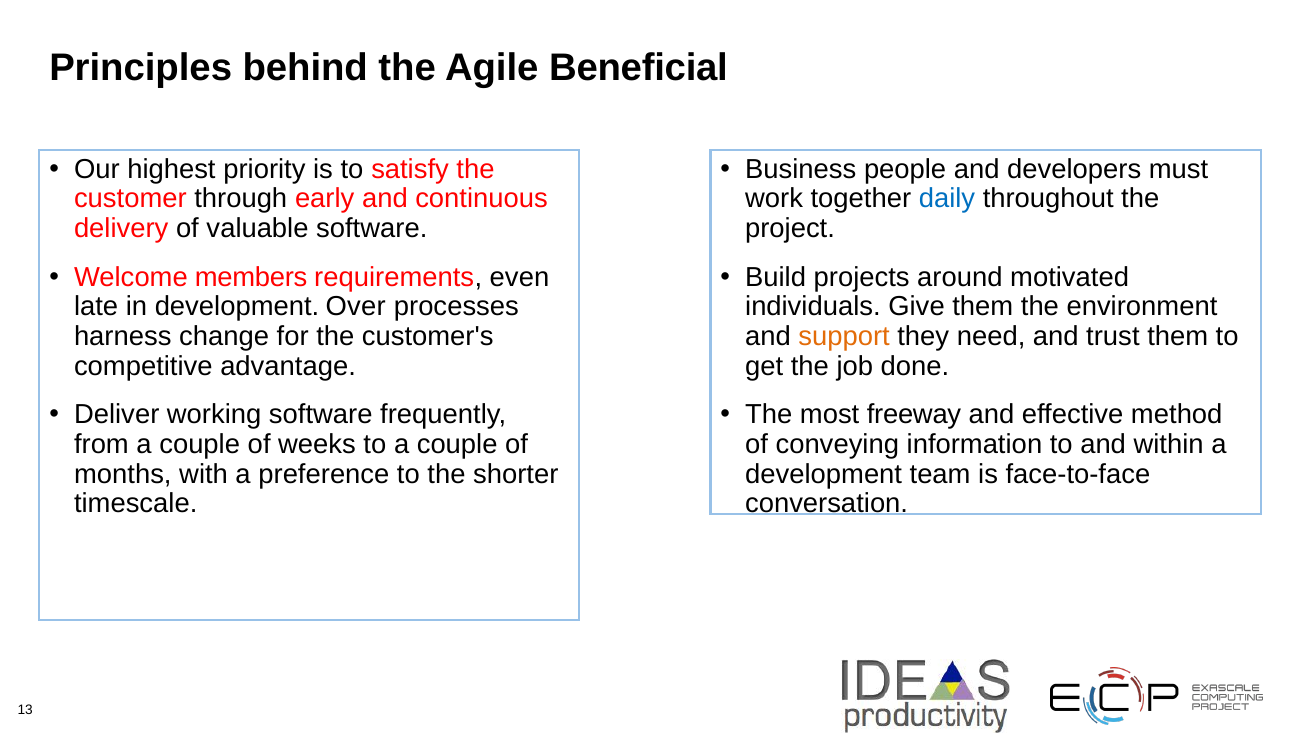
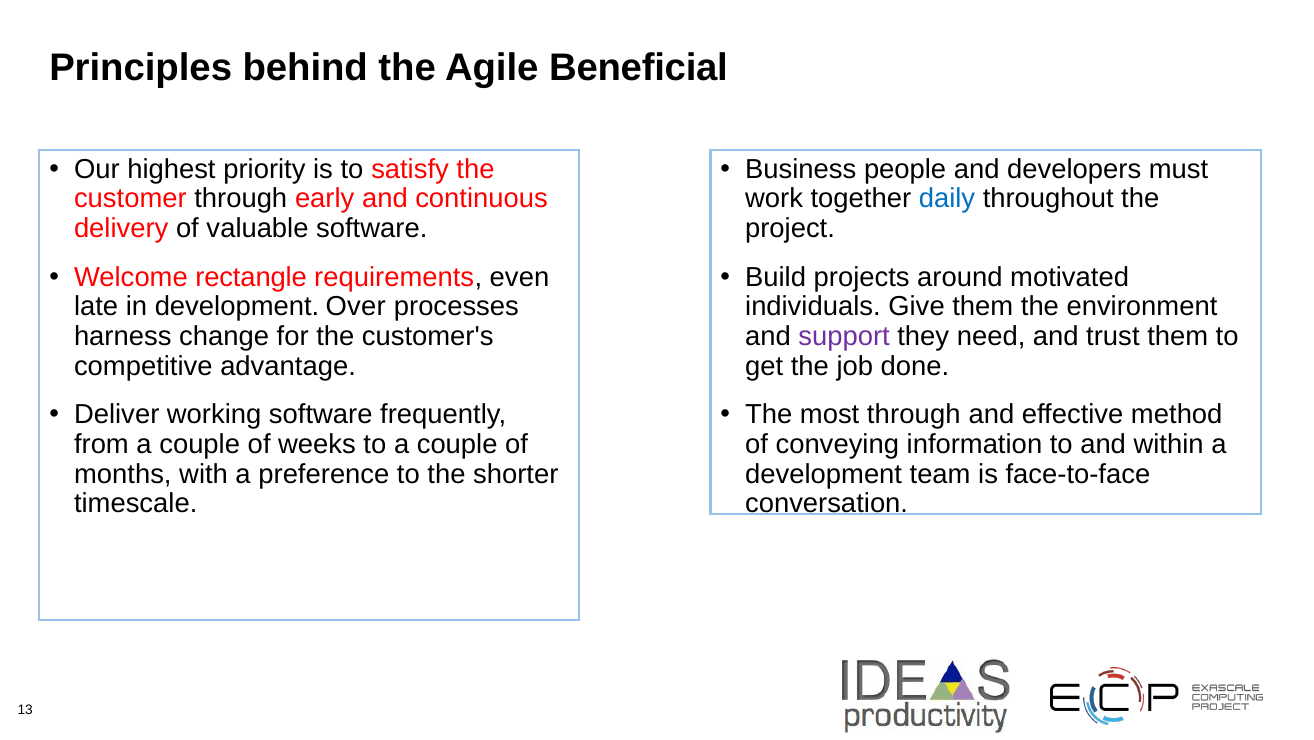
members: members -> rectangle
support colour: orange -> purple
most freeway: freeway -> through
